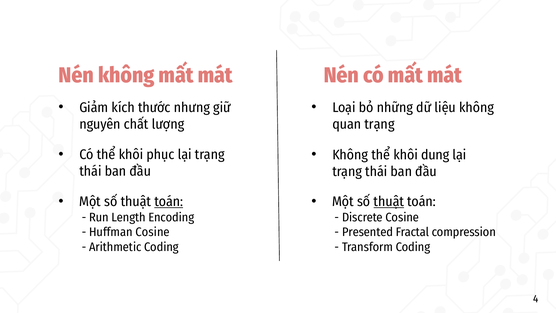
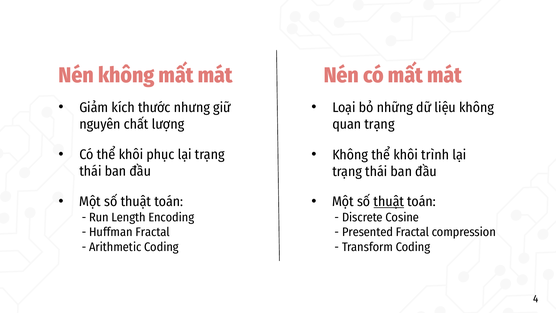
dung: dung -> trình
toán at (169, 202) underline: present -> none
Huffman Cosine: Cosine -> Fractal
